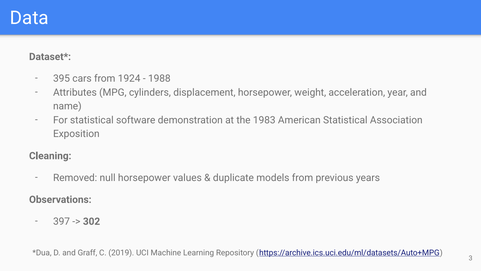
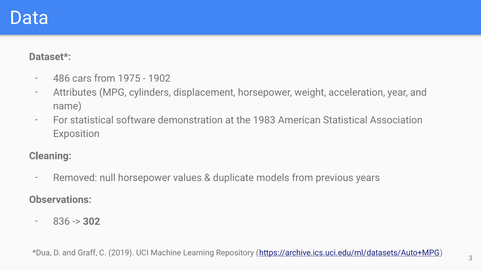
395: 395 -> 486
1924: 1924 -> 1975
1988: 1988 -> 1902
397: 397 -> 836
